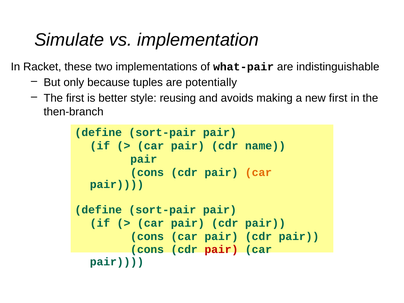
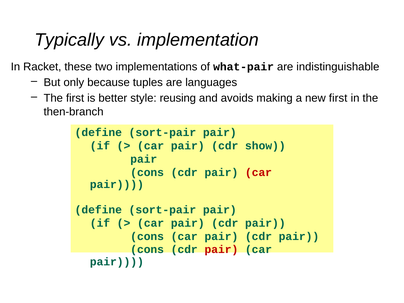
Simulate: Simulate -> Typically
potentially: potentially -> languages
name: name -> show
car at (258, 172) colour: orange -> red
